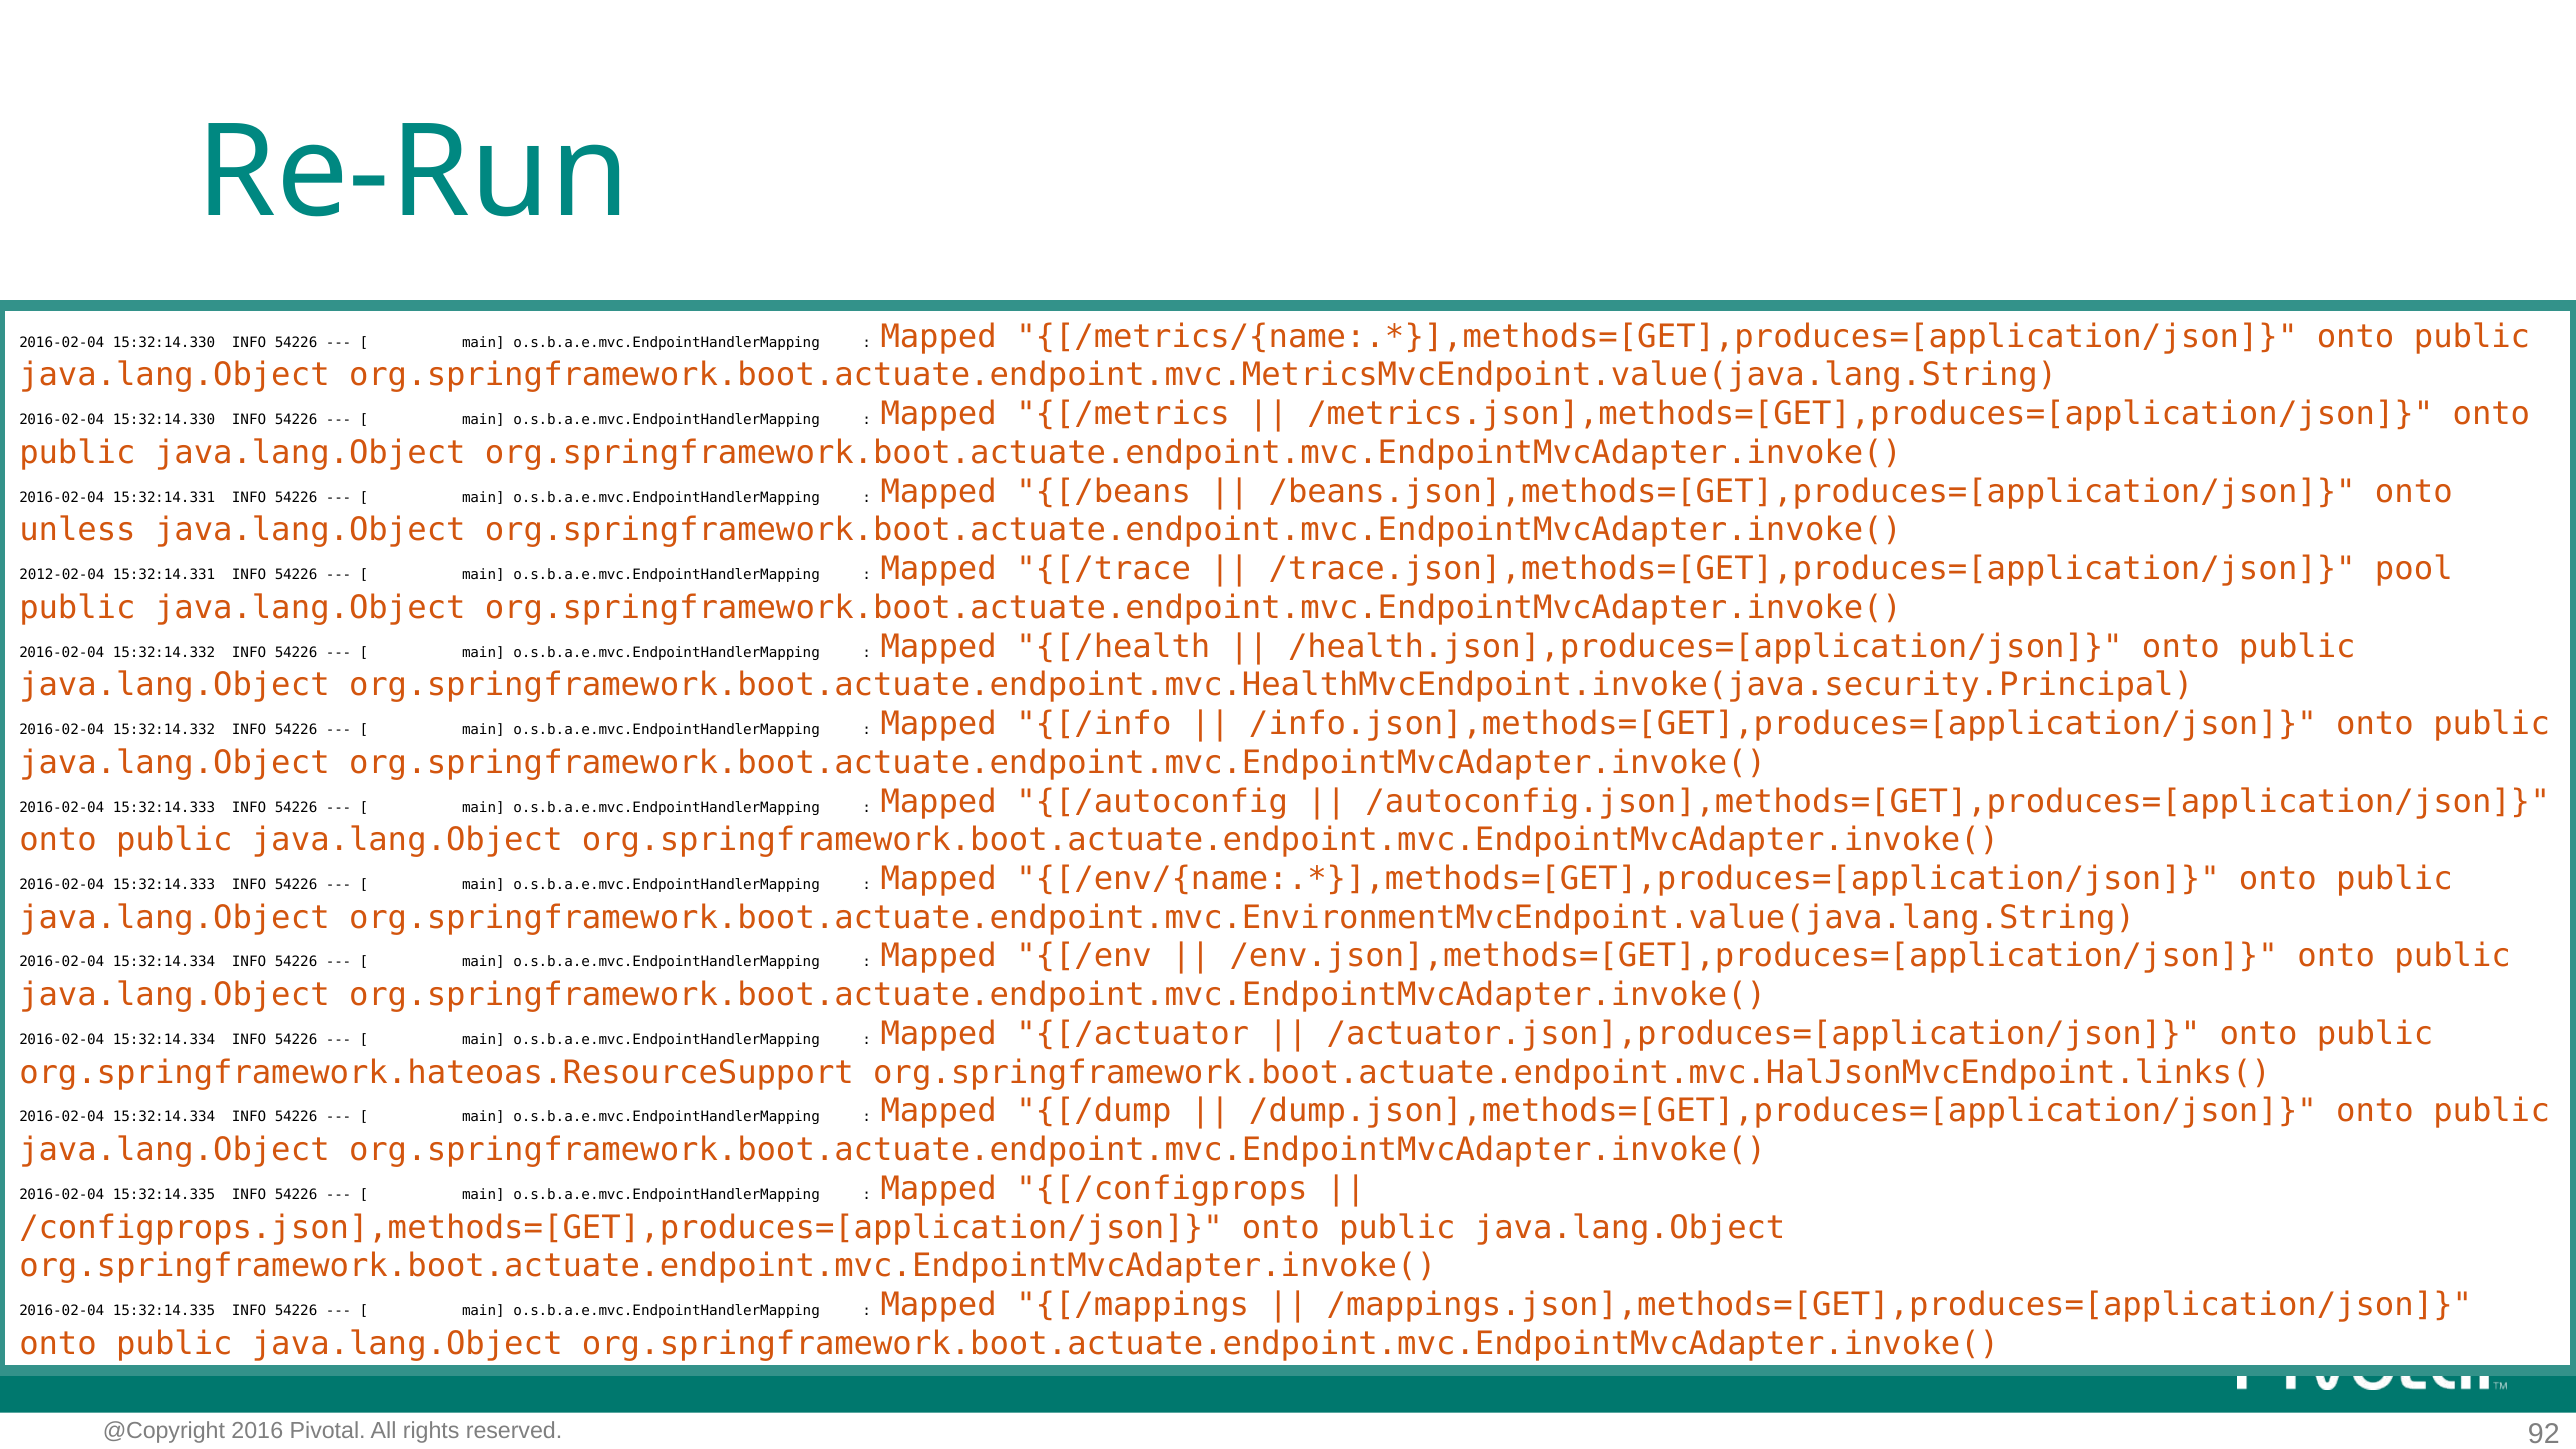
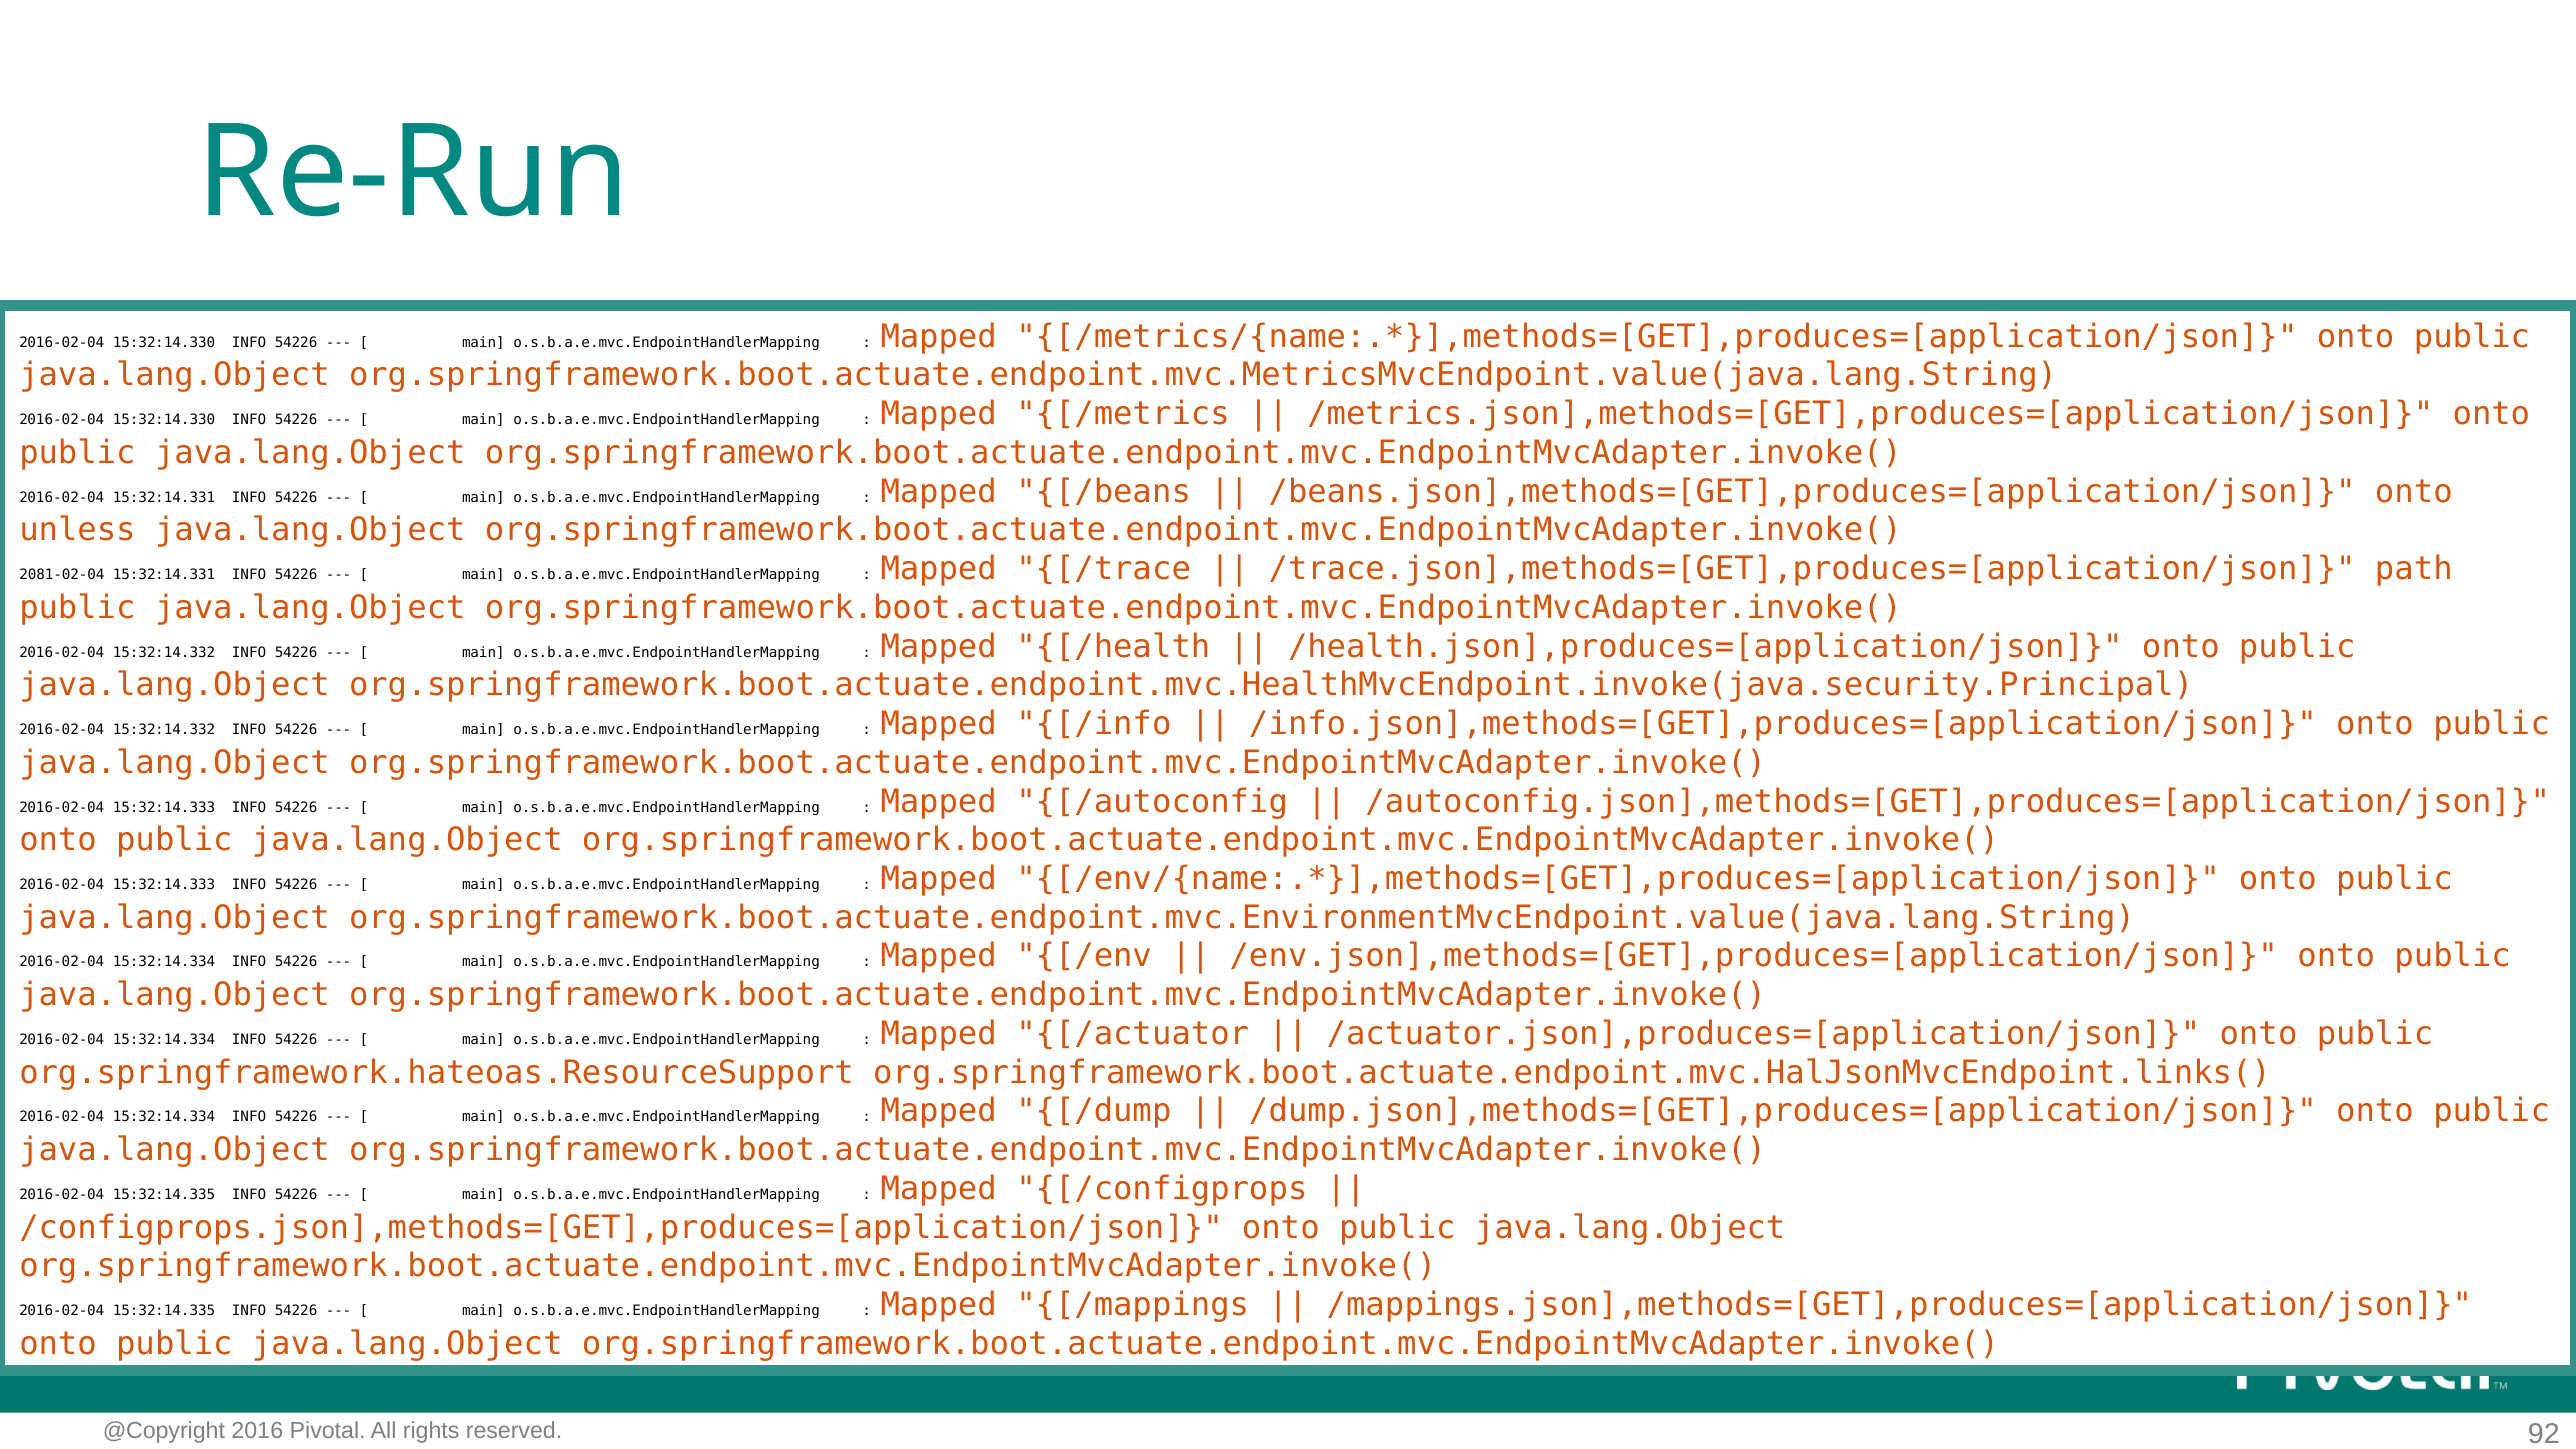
2012-02-04: 2012-02-04 -> 2081-02-04
pool: pool -> path
